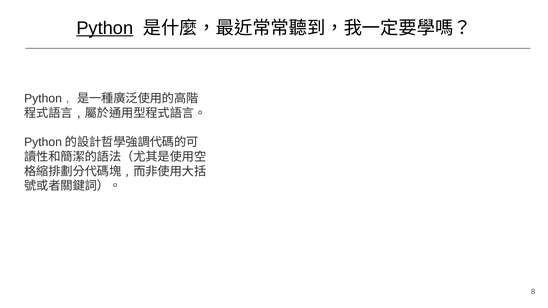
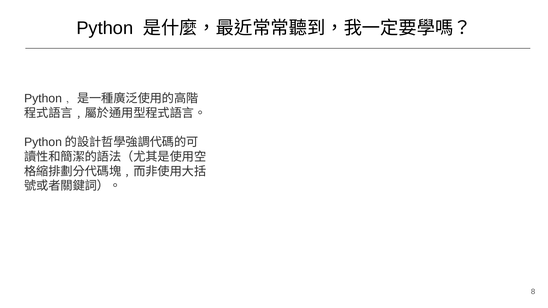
Python underline: present -> none
